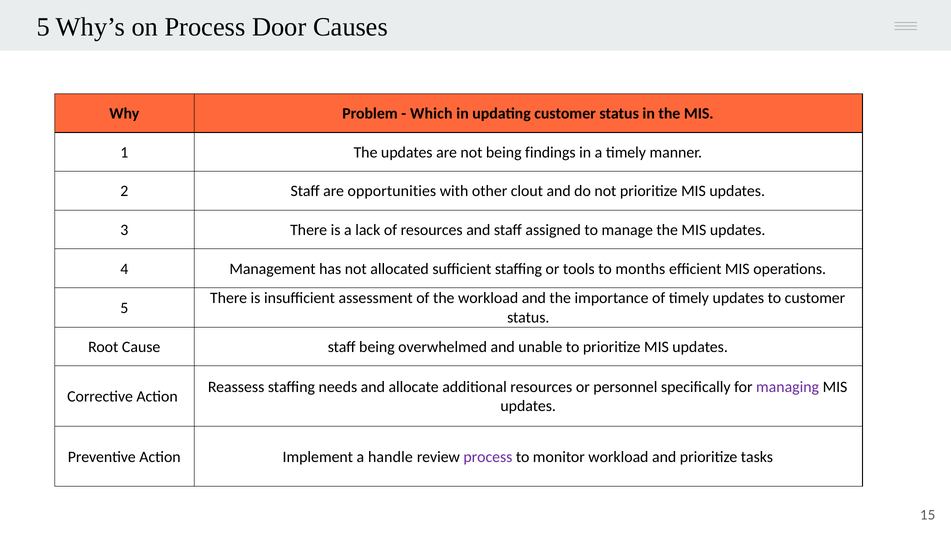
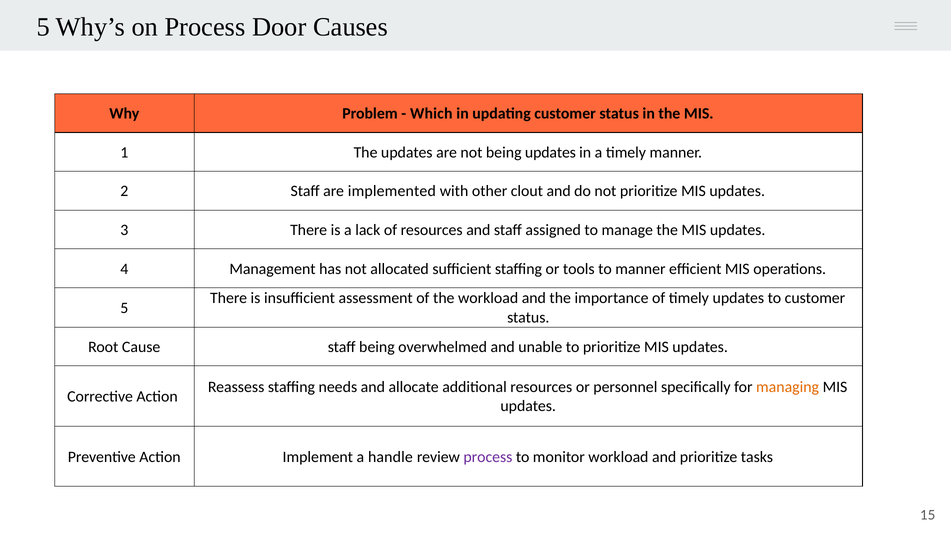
being findings: findings -> updates
opportunities: opportunities -> implemented
to months: months -> manner
managing colour: purple -> orange
